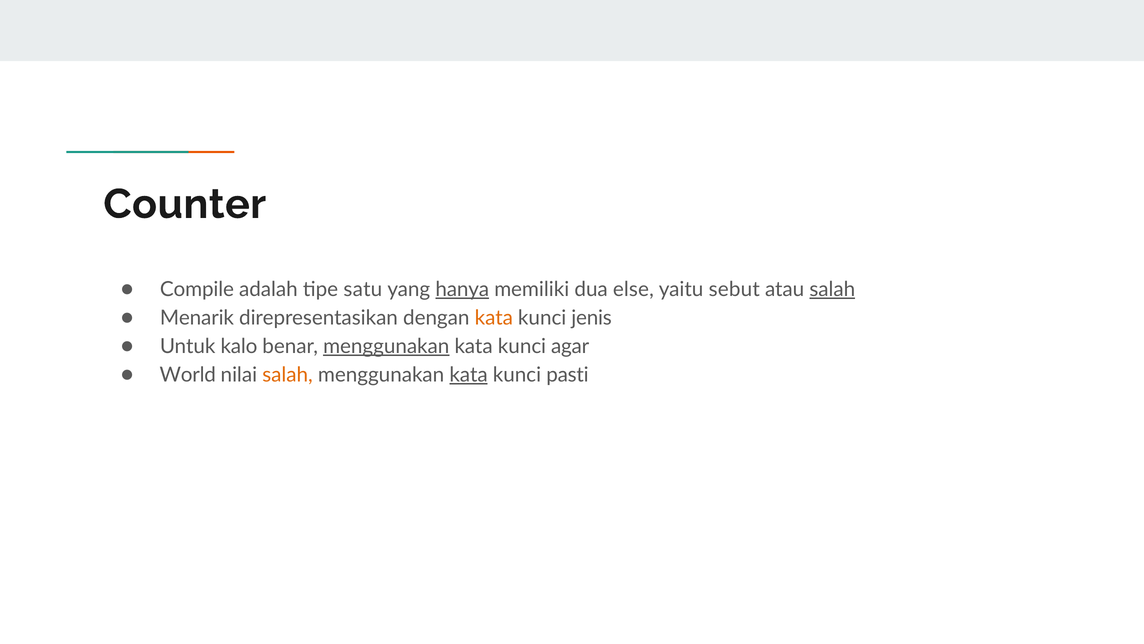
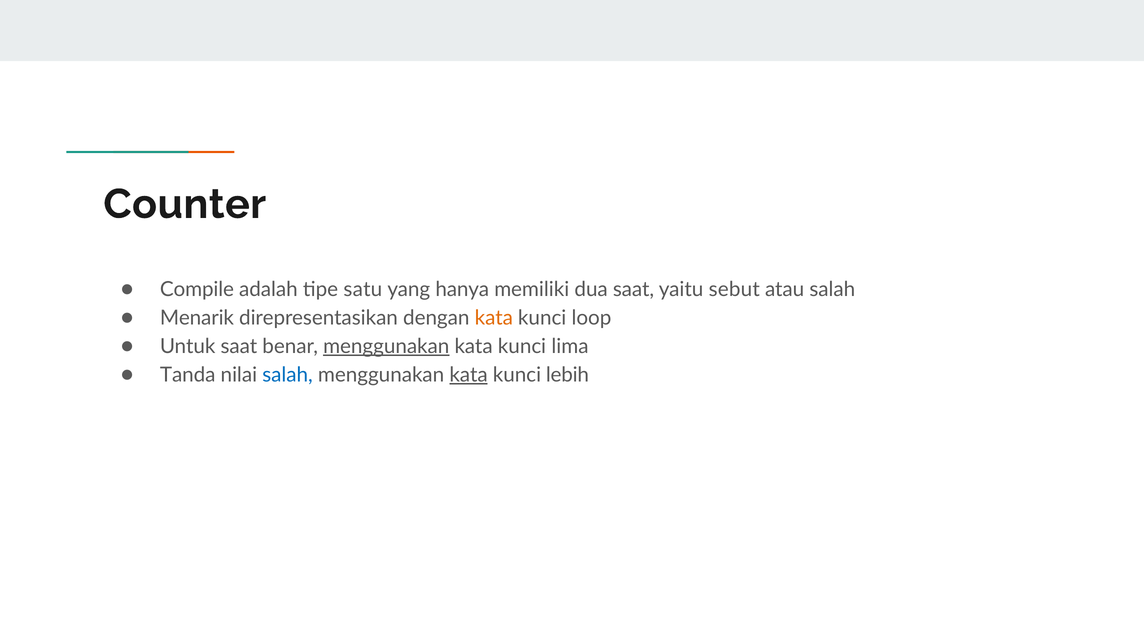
hanya underline: present -> none
dua else: else -> saat
salah at (832, 289) underline: present -> none
jenis: jenis -> loop
Untuk kalo: kalo -> saat
agar: agar -> lima
World: World -> Tanda
salah at (288, 375) colour: orange -> blue
pasti: pasti -> lebih
